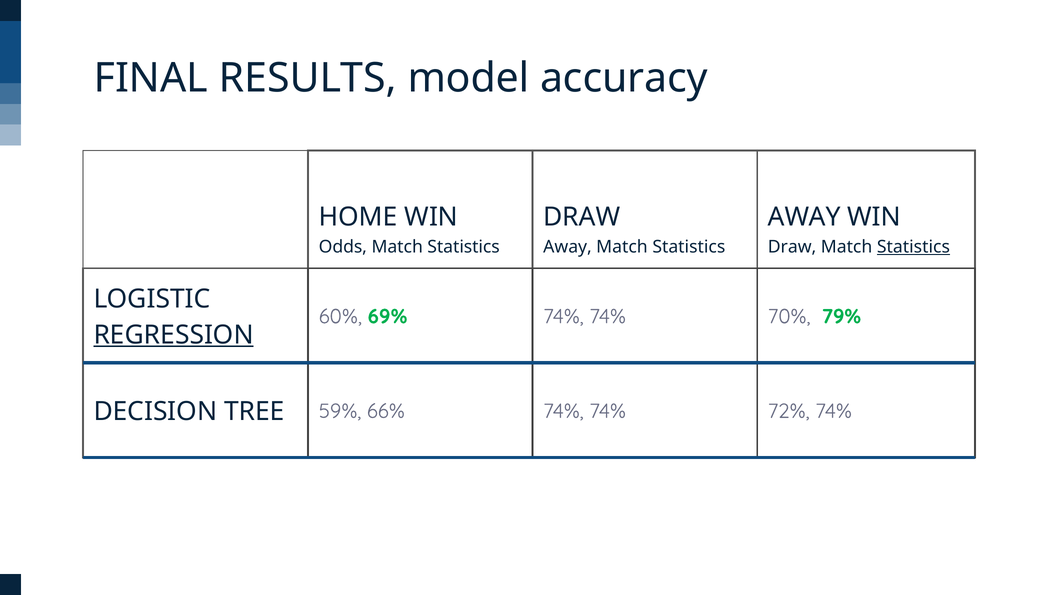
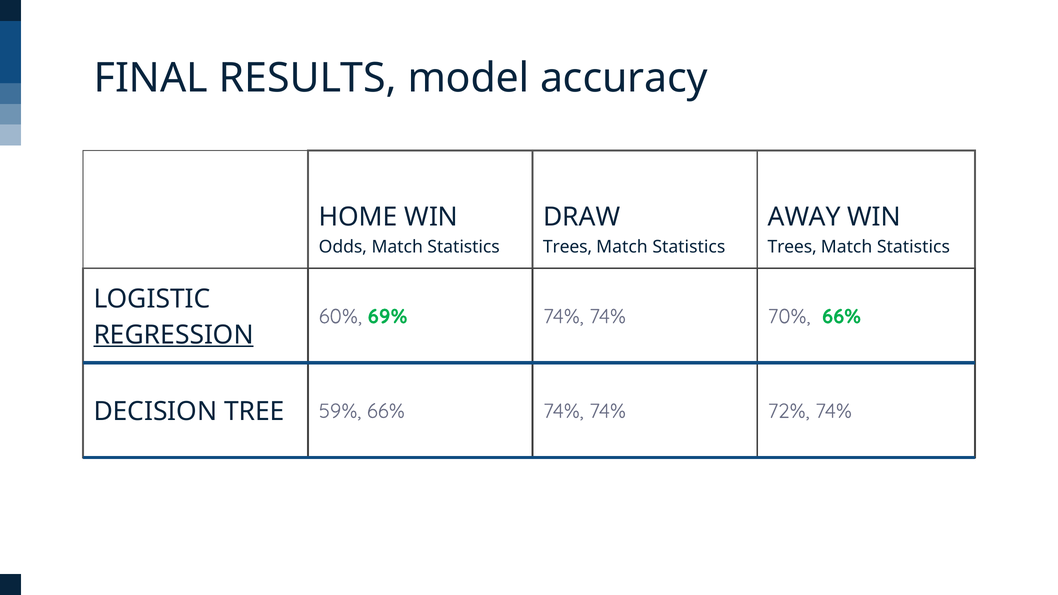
Away at (567, 247): Away -> Trees
Draw at (792, 247): Draw -> Trees
Statistics at (913, 247) underline: present -> none
70% 79%: 79% -> 66%
